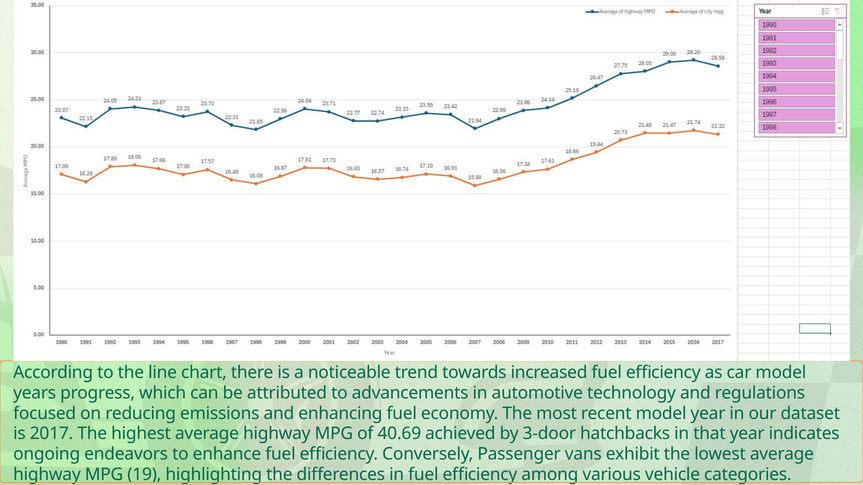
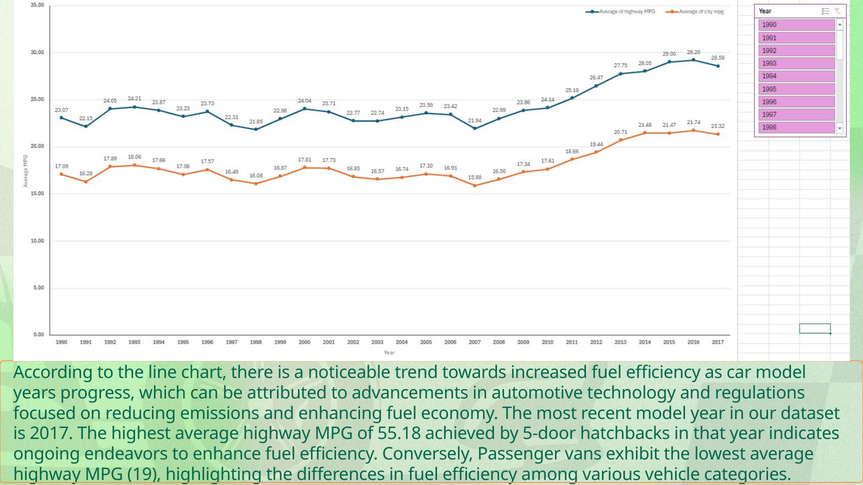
40.69: 40.69 -> 55.18
3-door: 3-door -> 5-door
